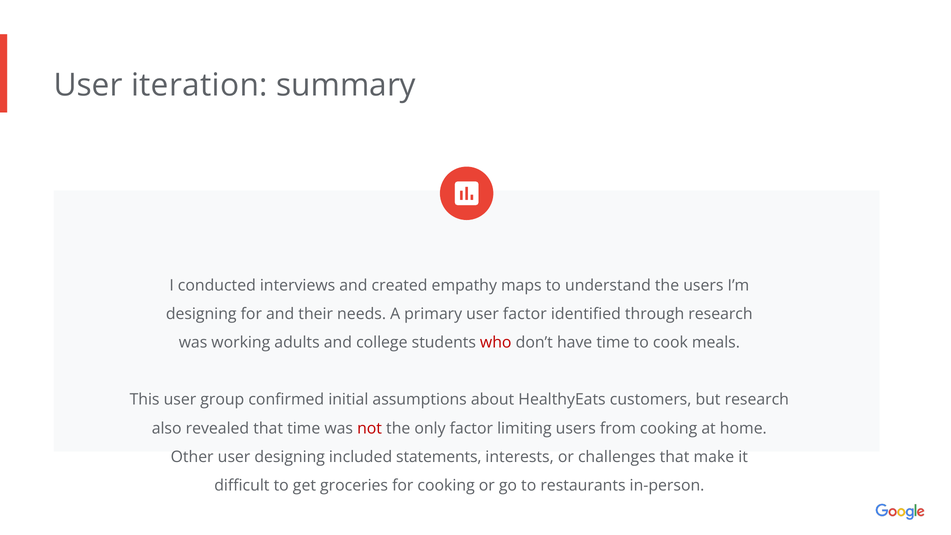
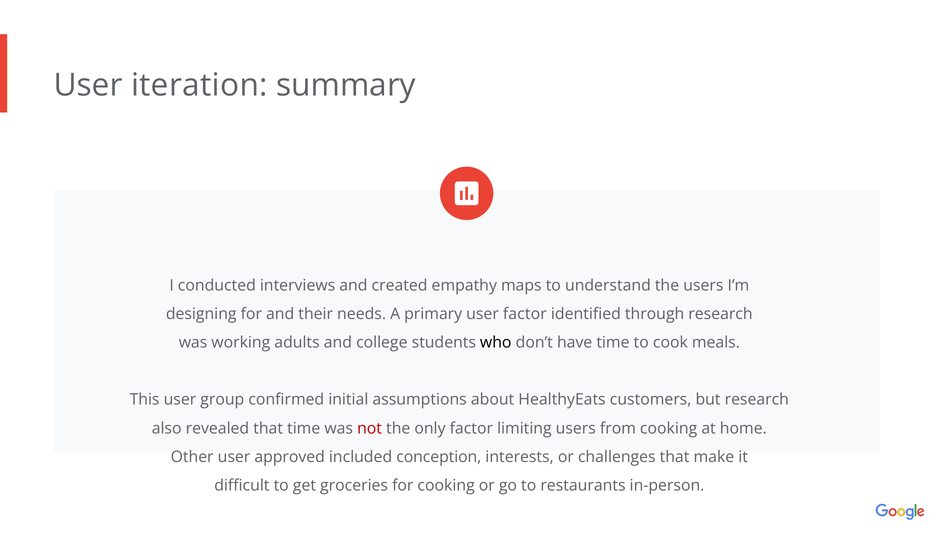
who colour: red -> black
user designing: designing -> approved
statements: statements -> conception
